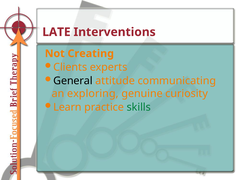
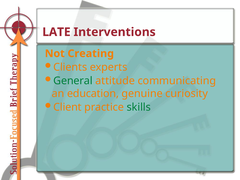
General colour: black -> green
exploring: exploring -> education
Learn: Learn -> Client
